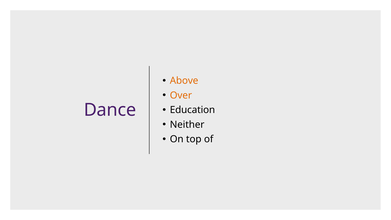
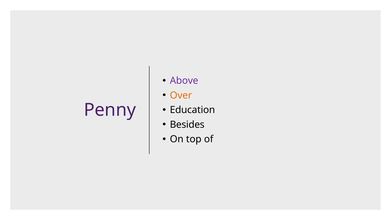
Above colour: orange -> purple
Dance: Dance -> Penny
Neither: Neither -> Besides
